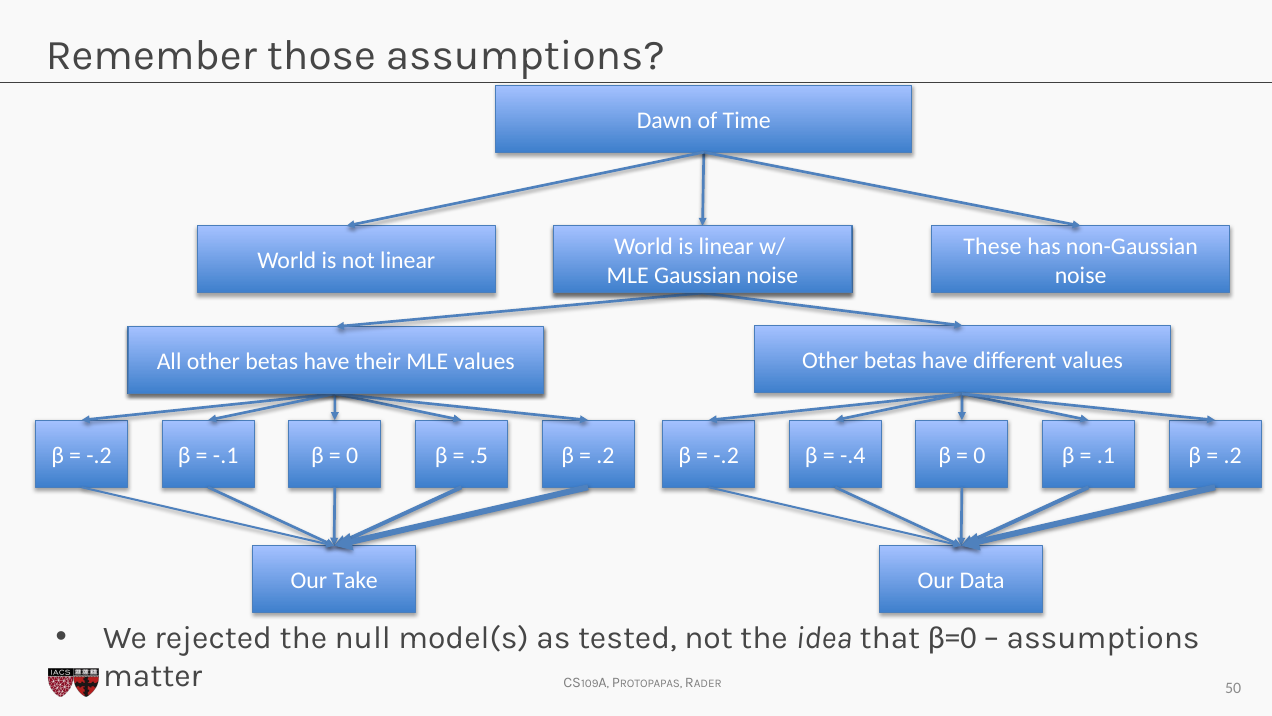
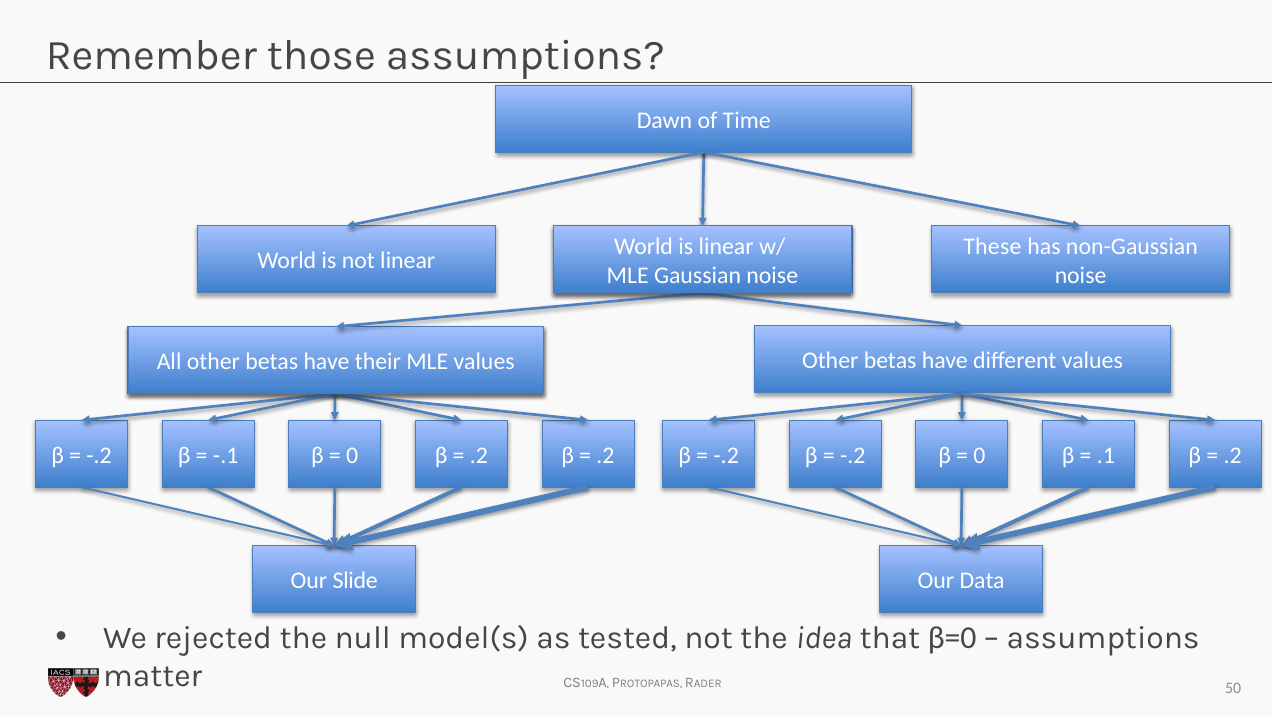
.5 at (479, 455): .5 -> .2
-.4 at (853, 455): -.4 -> -.2
Take: Take -> Slide
